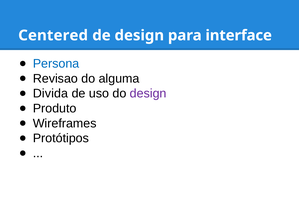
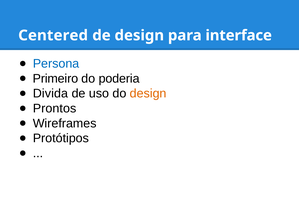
Revisao: Revisao -> Primeiro
alguma: alguma -> poderia
design at (148, 94) colour: purple -> orange
Produto: Produto -> Prontos
